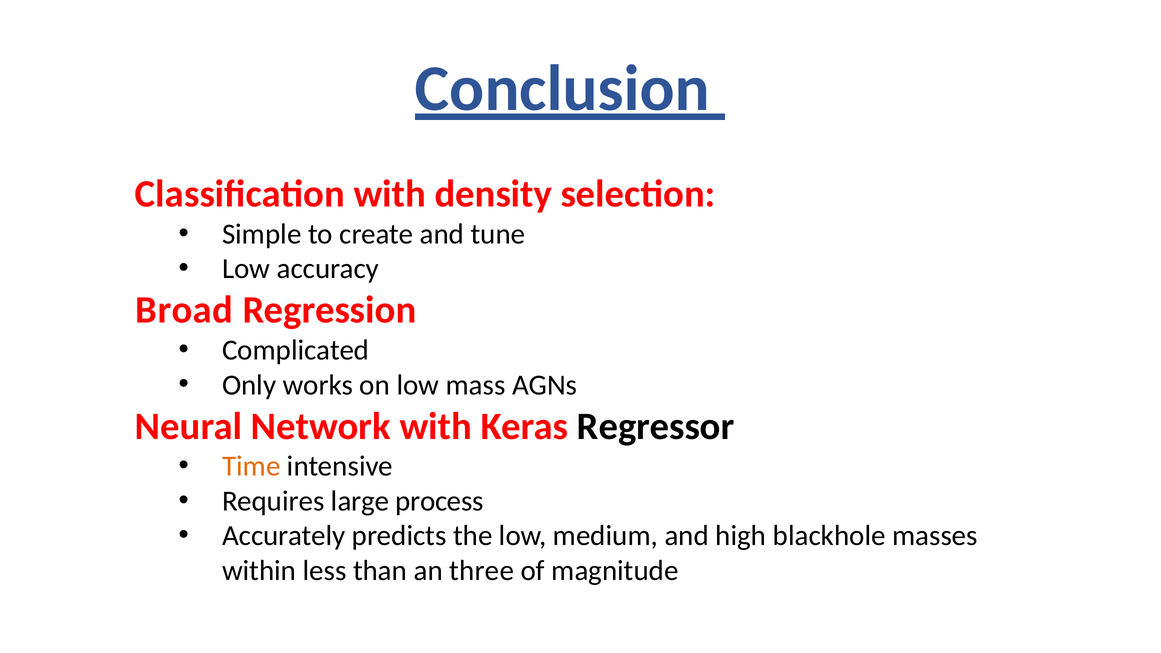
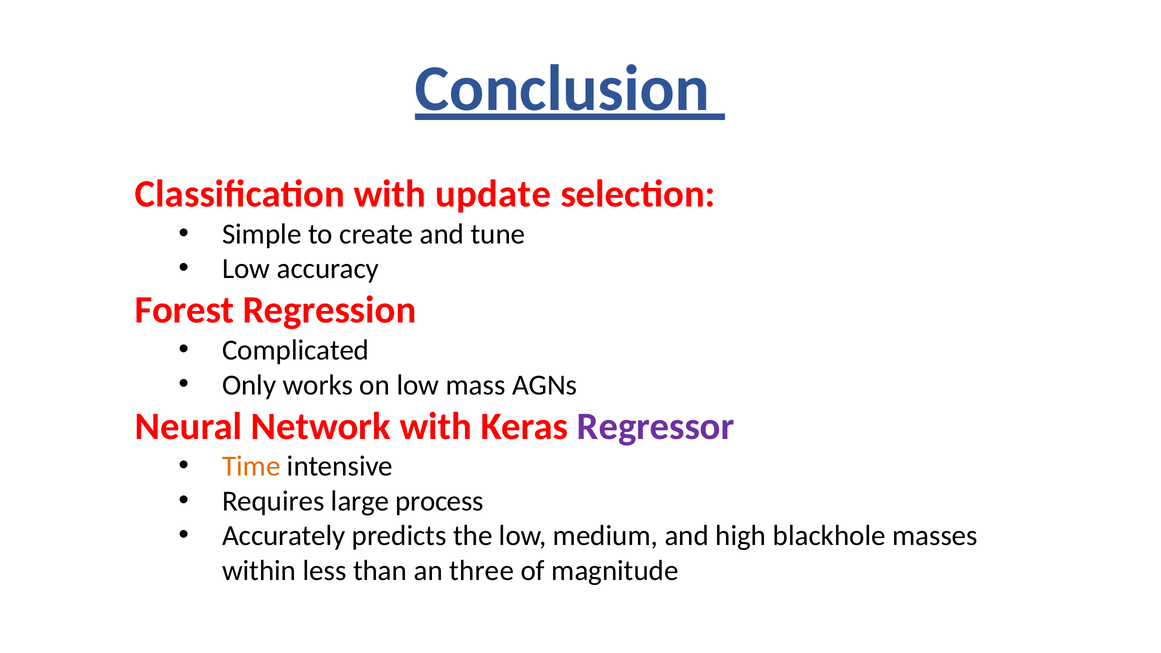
density: density -> update
Broad: Broad -> Forest
Regressor colour: black -> purple
